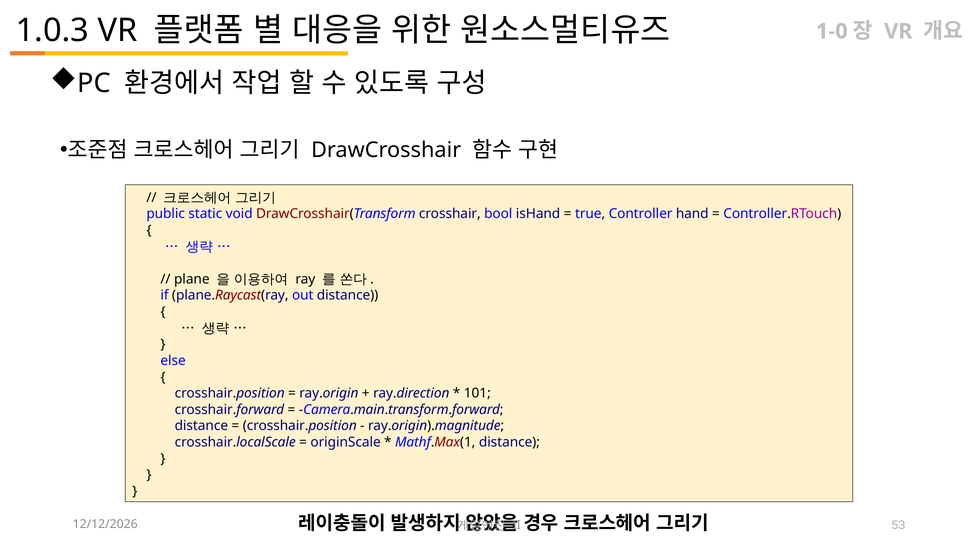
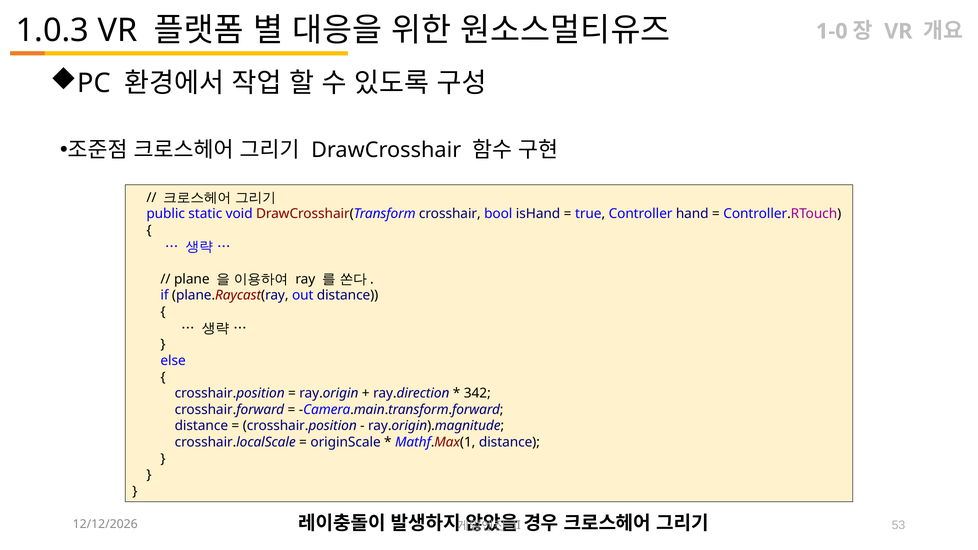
101: 101 -> 342
